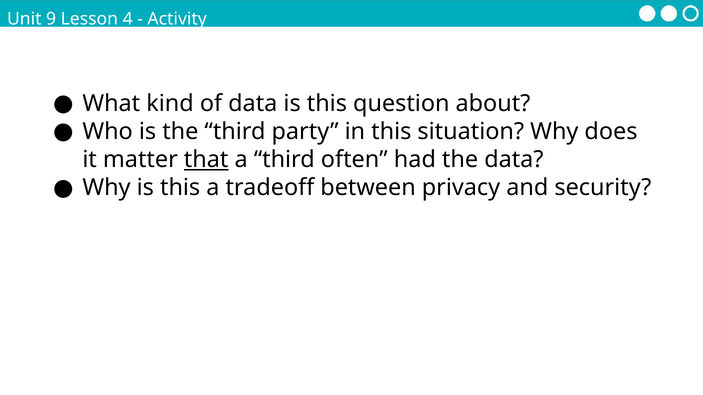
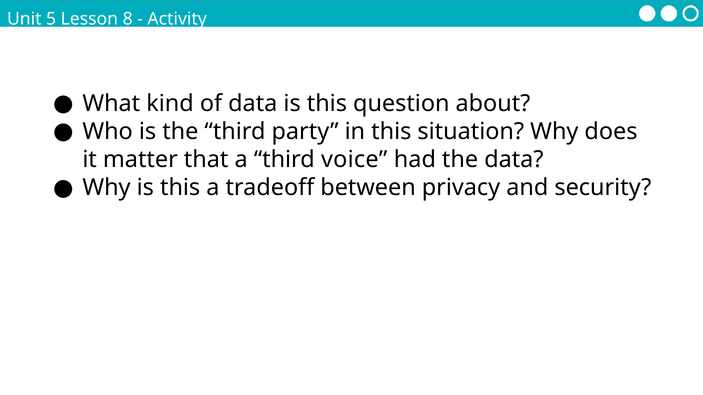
9: 9 -> 5
4: 4 -> 8
that underline: present -> none
often: often -> voice
